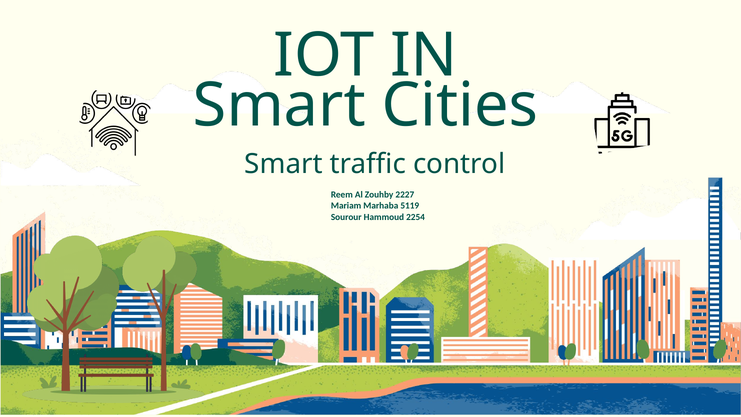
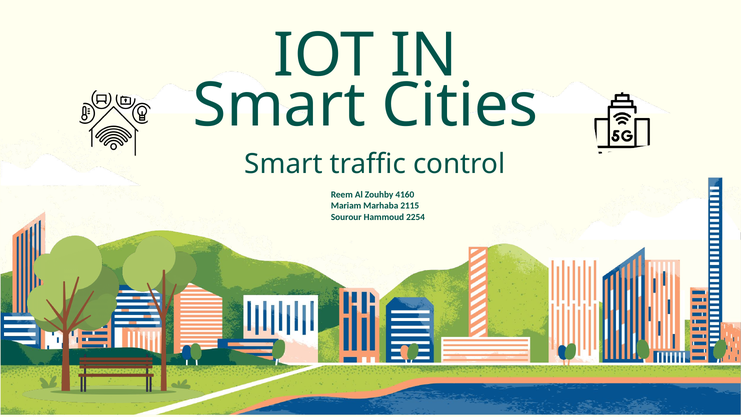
2227: 2227 -> 4160
5119: 5119 -> 2115
